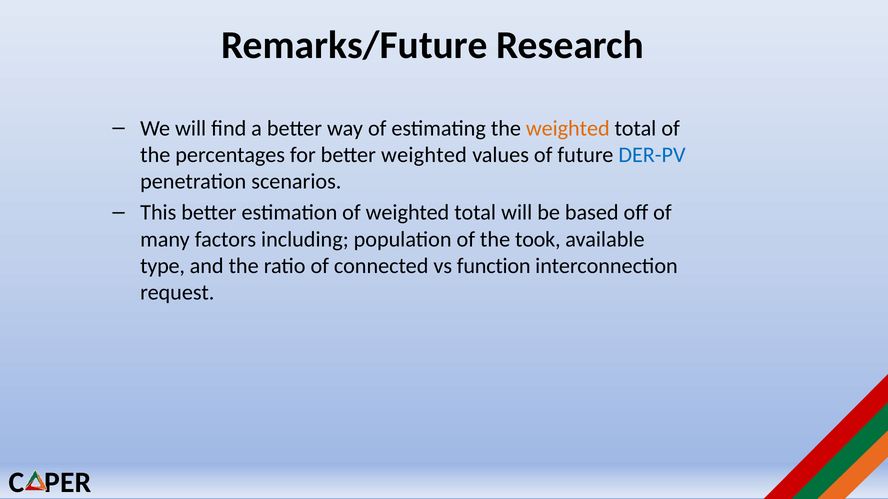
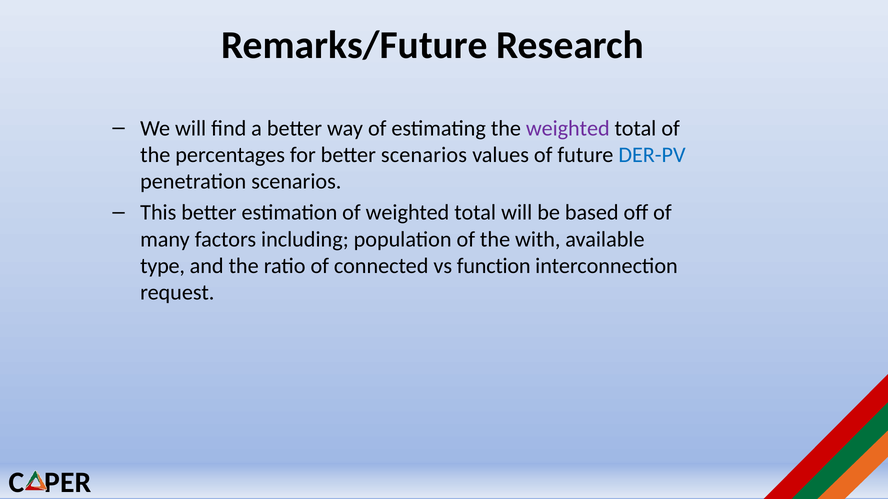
weighted at (568, 128) colour: orange -> purple
better weighted: weighted -> scenarios
took: took -> with
